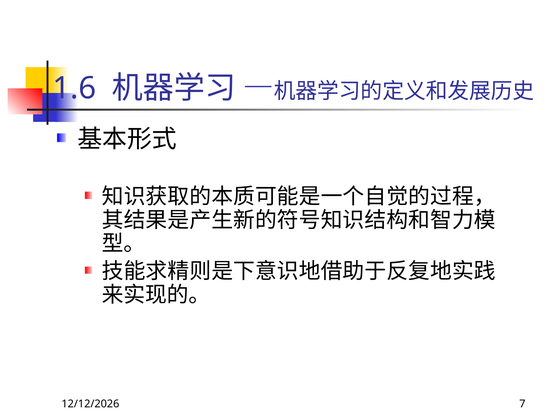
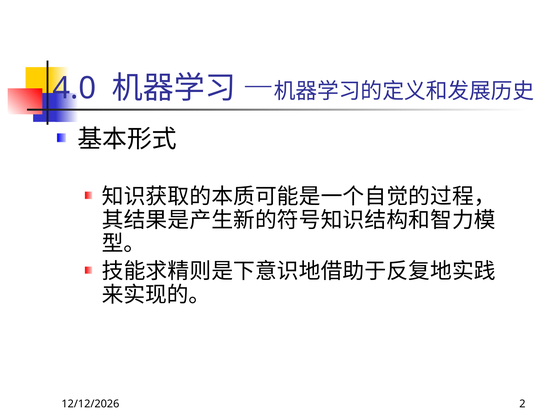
1.6: 1.6 -> 4.0
7: 7 -> 2
